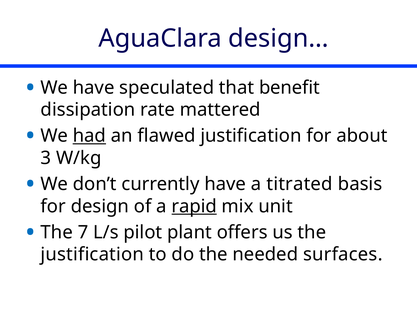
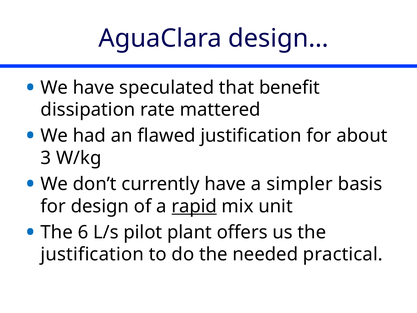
had underline: present -> none
titrated: titrated -> simpler
7: 7 -> 6
surfaces: surfaces -> practical
